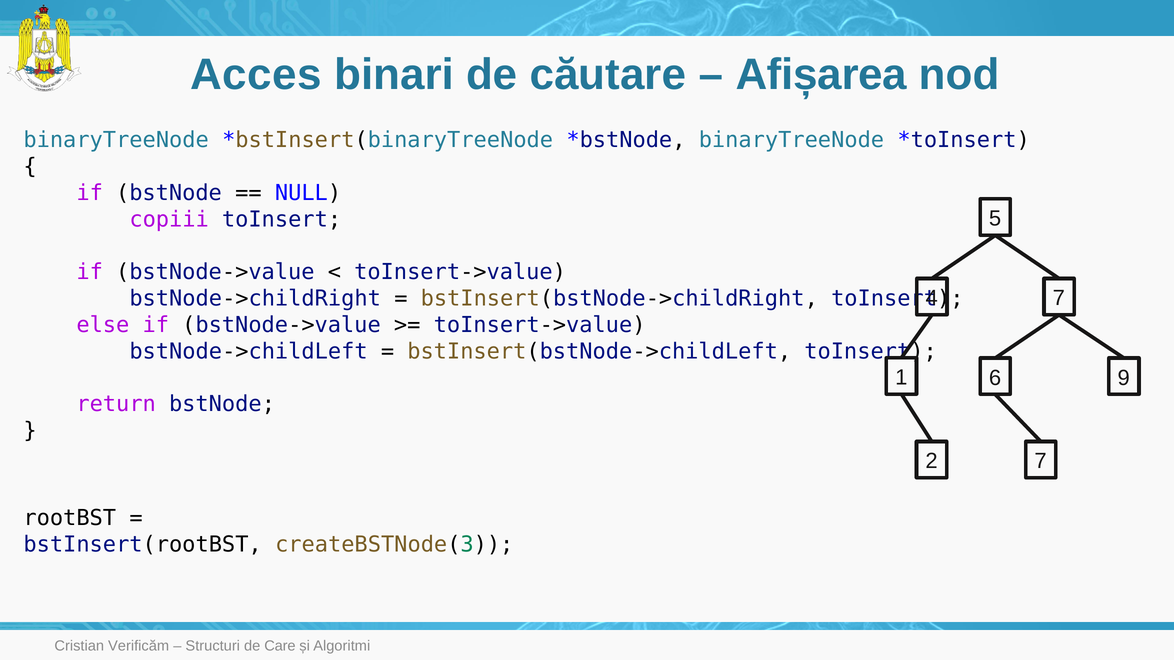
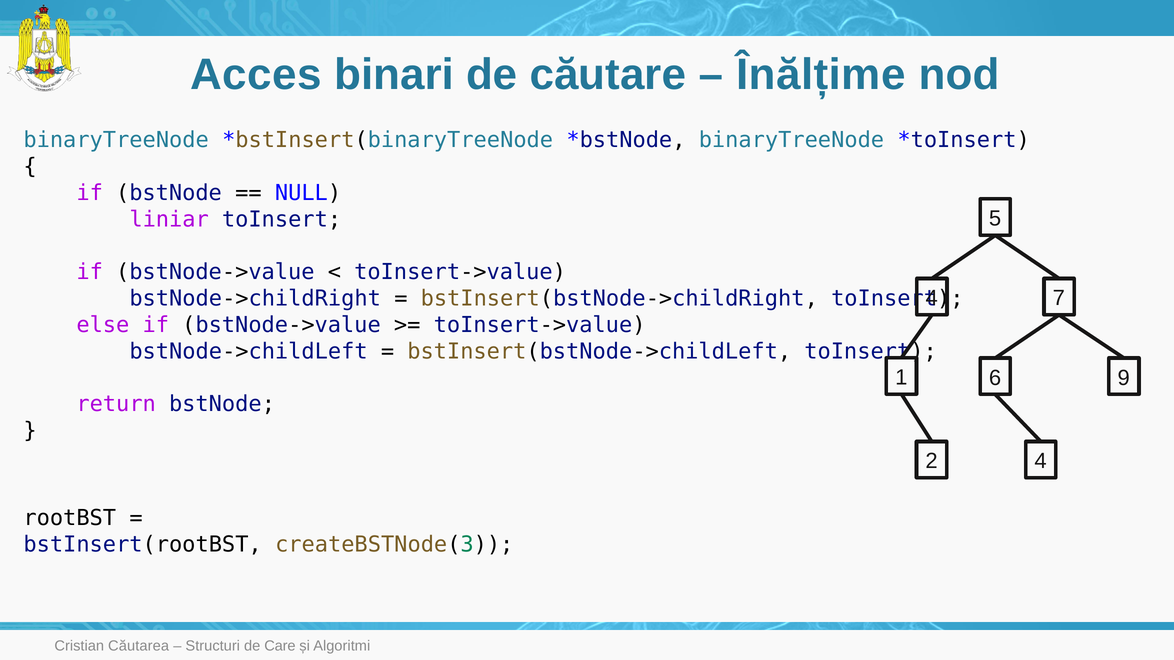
Afișarea: Afișarea -> Înălțime
copiii: copiii -> liniar
2 7: 7 -> 4
Verificăm: Verificăm -> Căutarea
